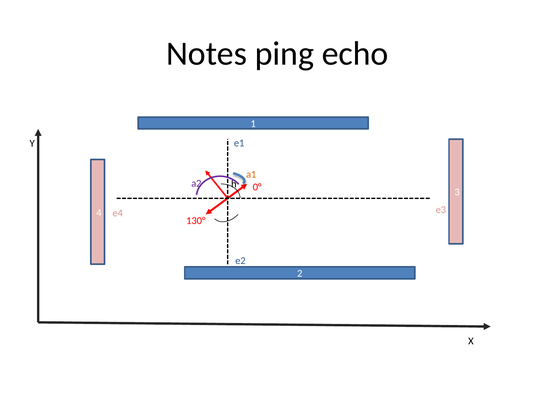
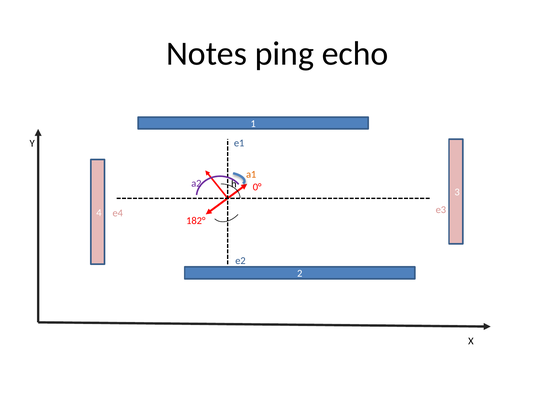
130°: 130° -> 182°
